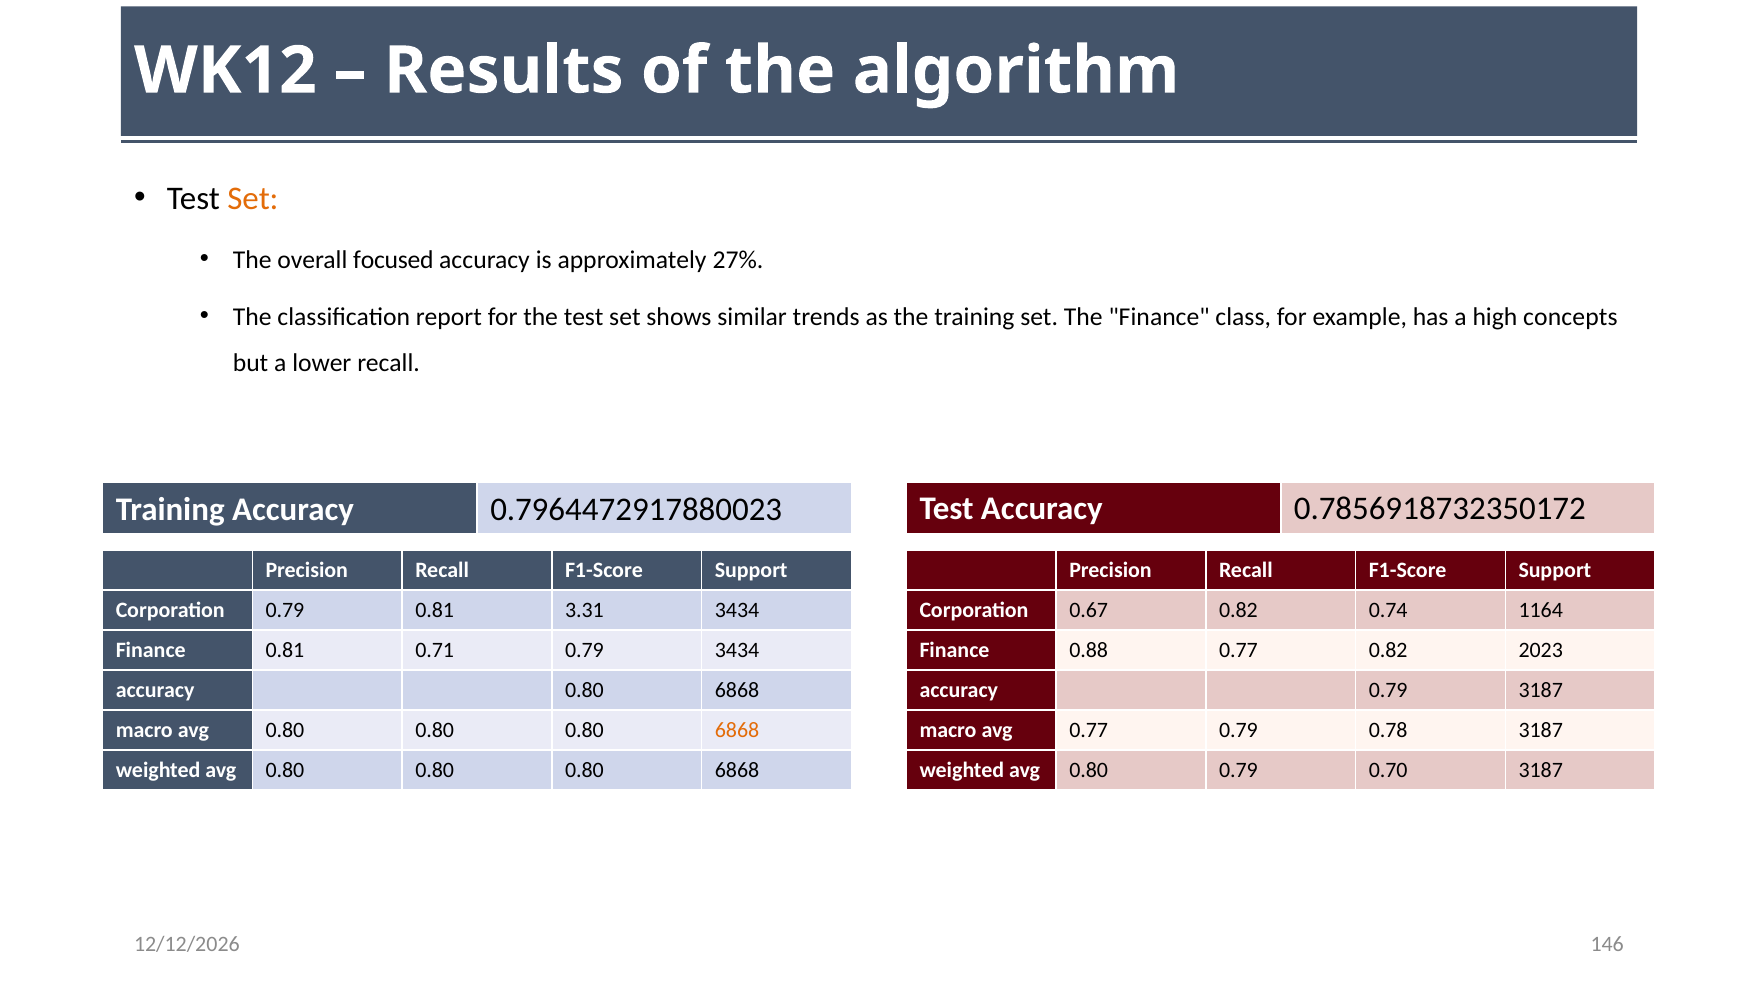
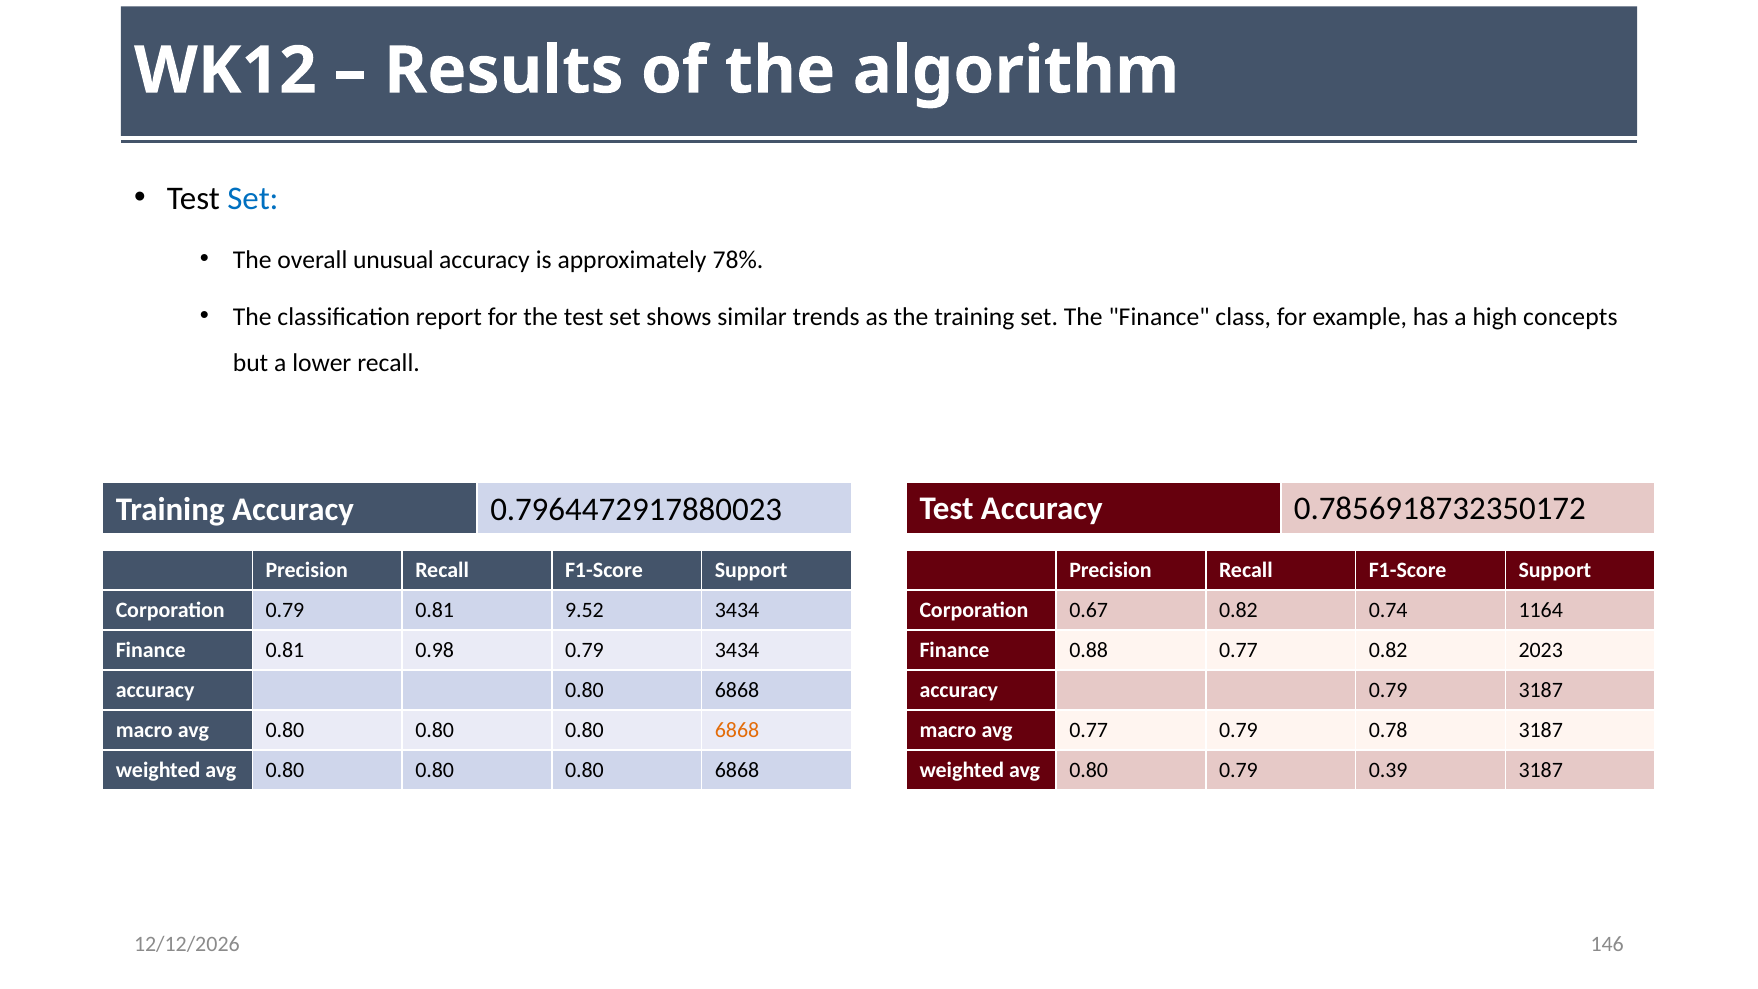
Set at (253, 198) colour: orange -> blue
focused: focused -> unusual
27%: 27% -> 78%
3.31: 3.31 -> 9.52
0.71: 0.71 -> 0.98
0.70: 0.70 -> 0.39
